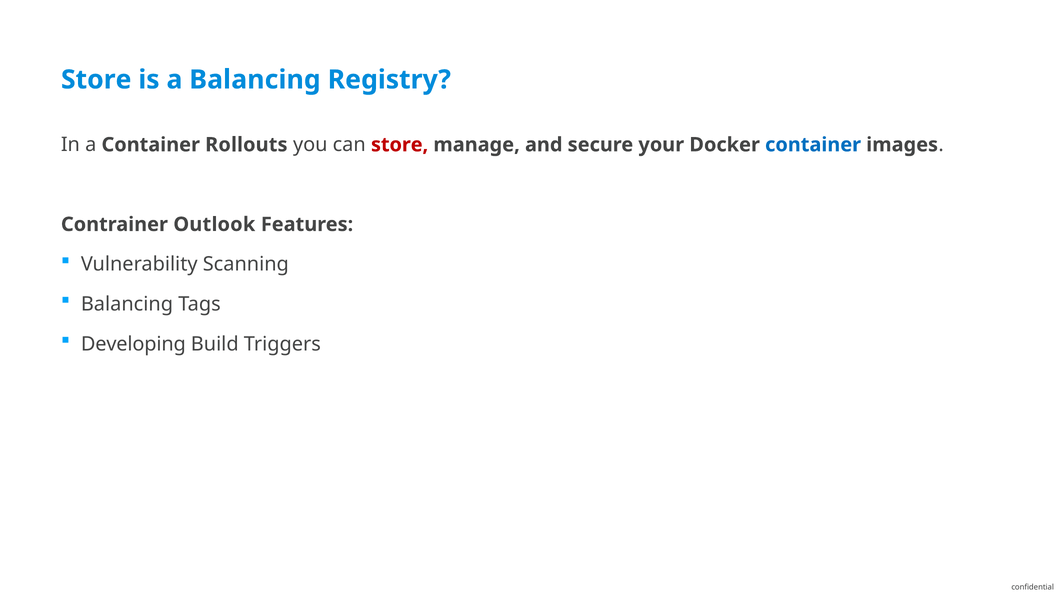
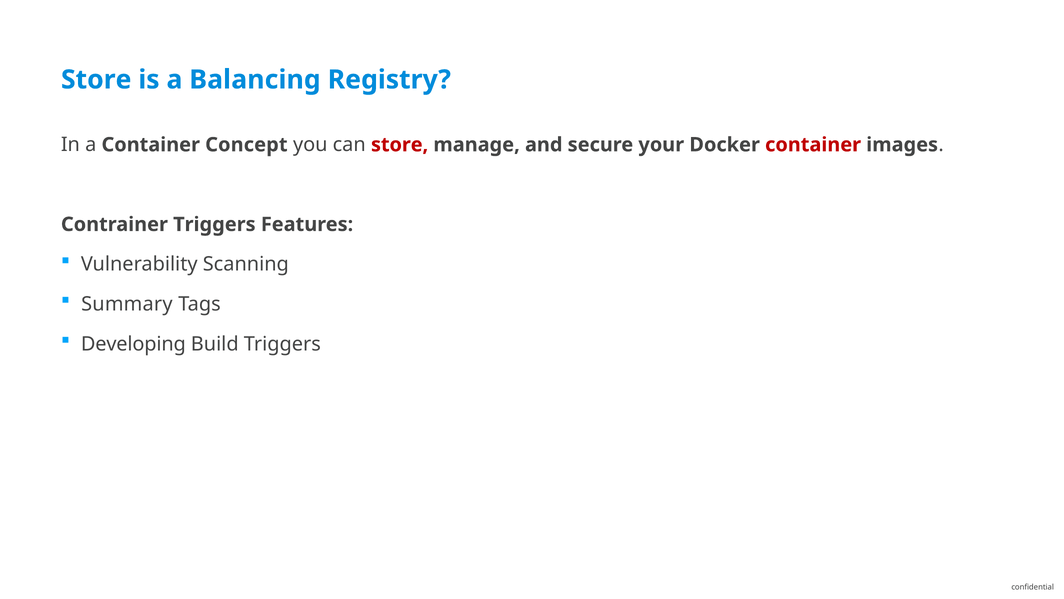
Rollouts: Rollouts -> Concept
container at (813, 145) colour: blue -> red
Contrainer Outlook: Outlook -> Triggers
Balancing at (127, 304): Balancing -> Summary
